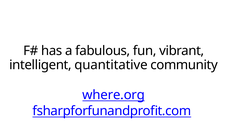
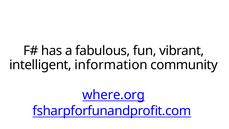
quantitative: quantitative -> information
